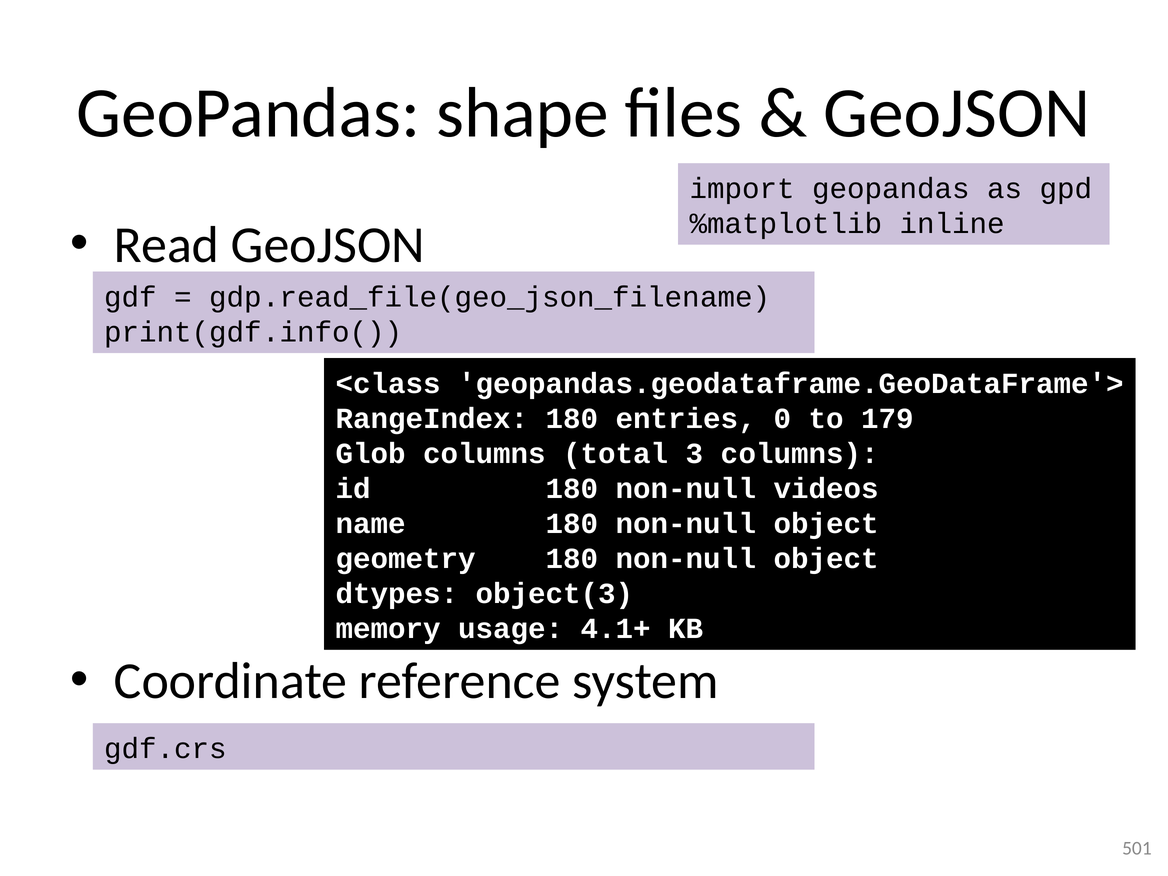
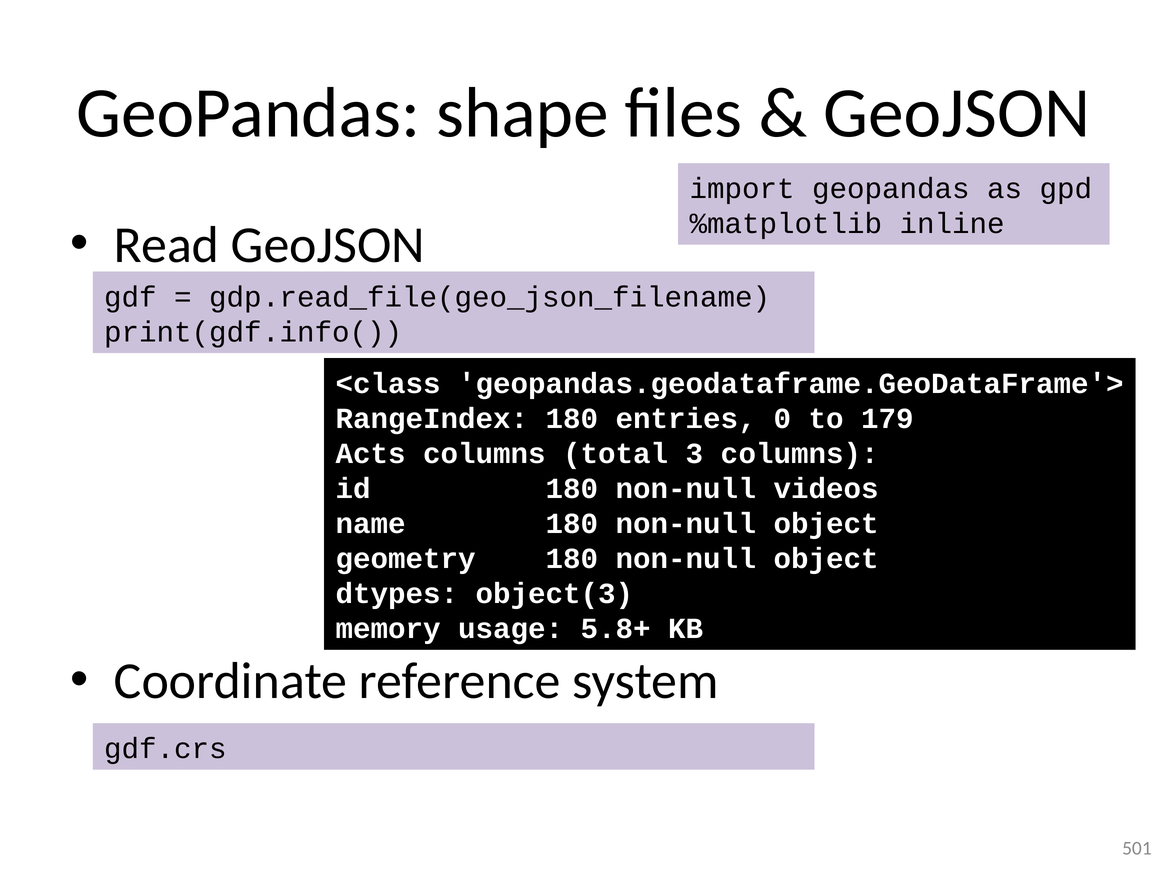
Glob: Glob -> Acts
4.1+: 4.1+ -> 5.8+
